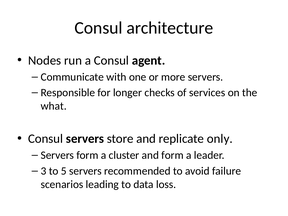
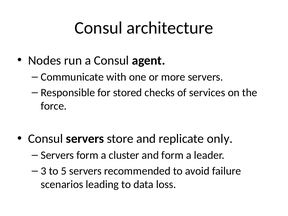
longer: longer -> stored
what: what -> force
